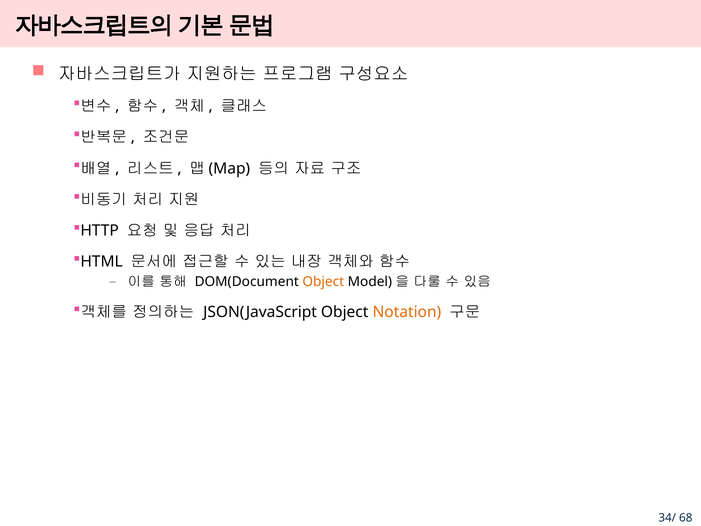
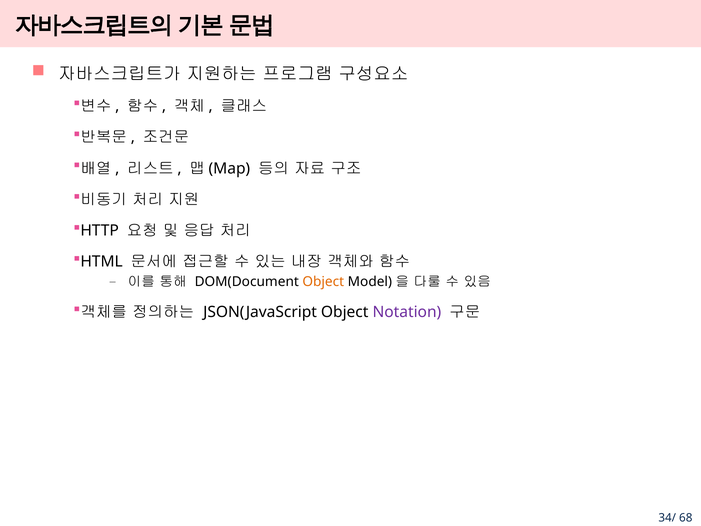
Notation colour: orange -> purple
